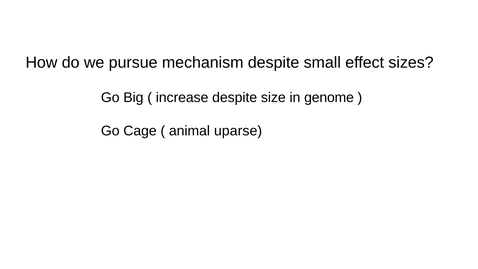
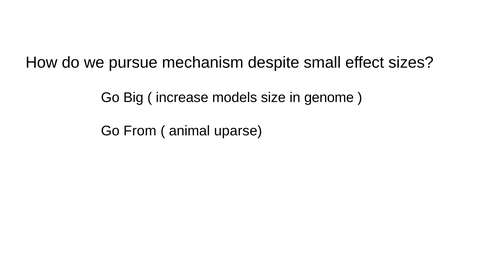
increase despite: despite -> models
Cage: Cage -> From
